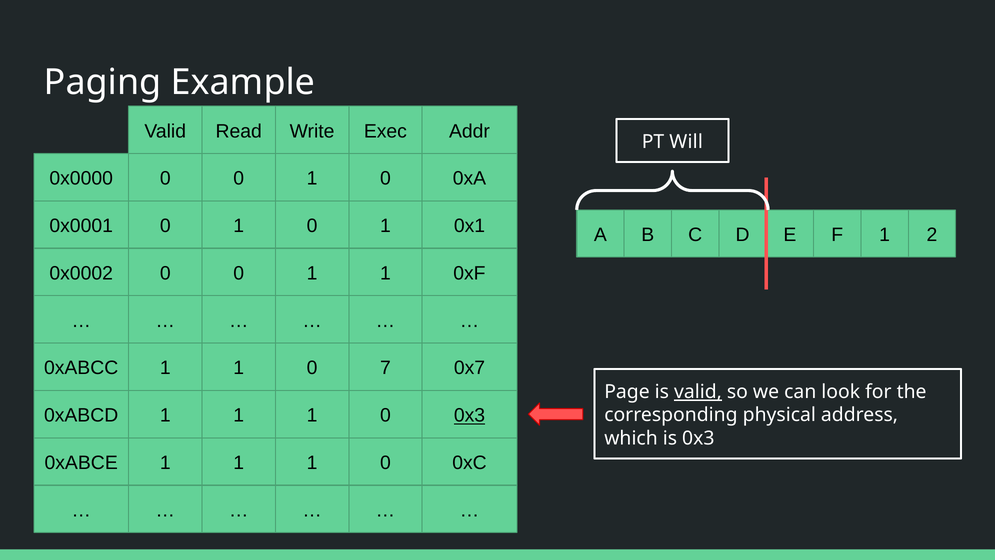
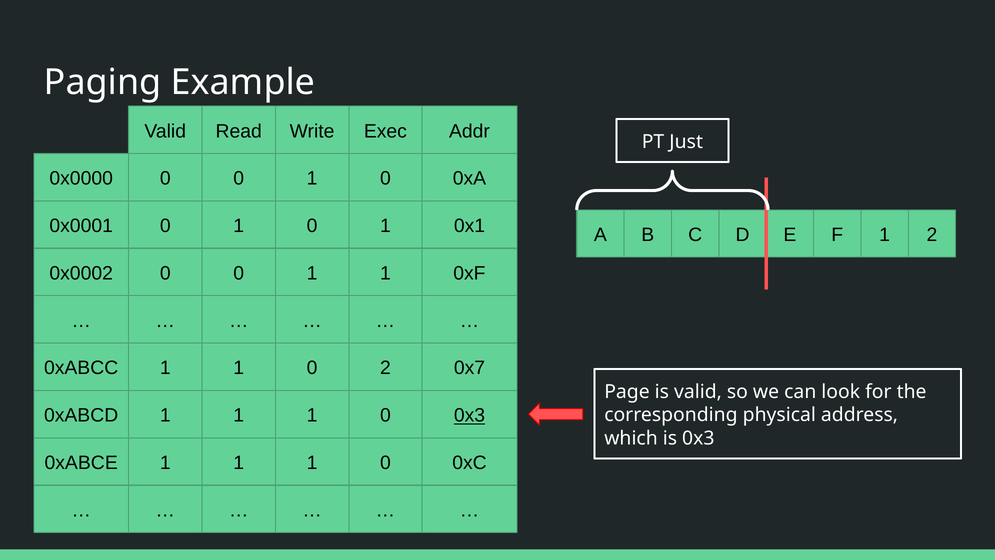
Will: Will -> Just
0 7: 7 -> 2
valid at (698, 392) underline: present -> none
